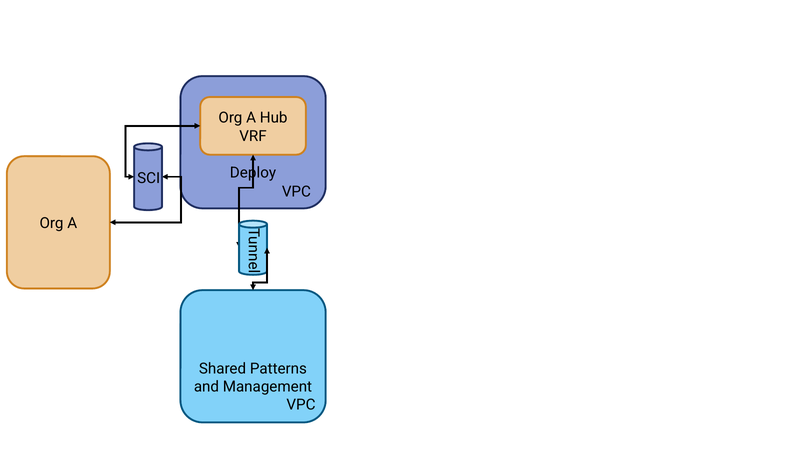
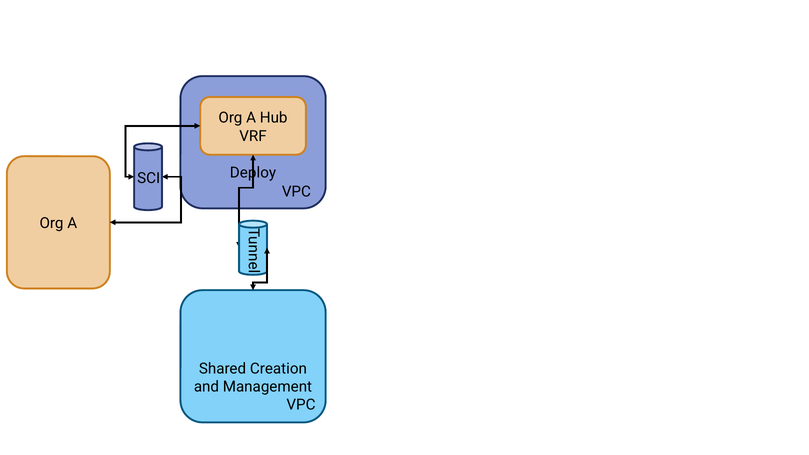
Patterns: Patterns -> Creation
